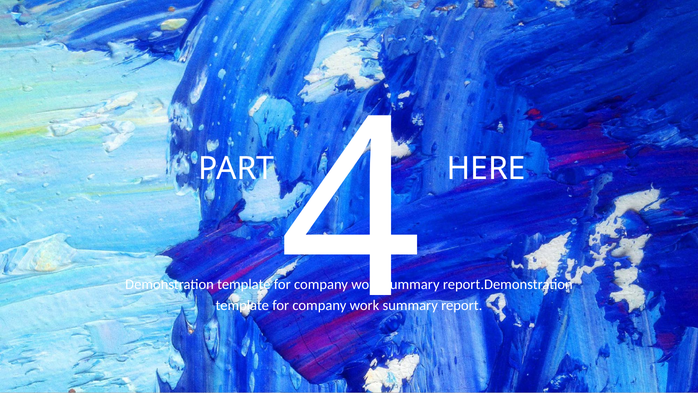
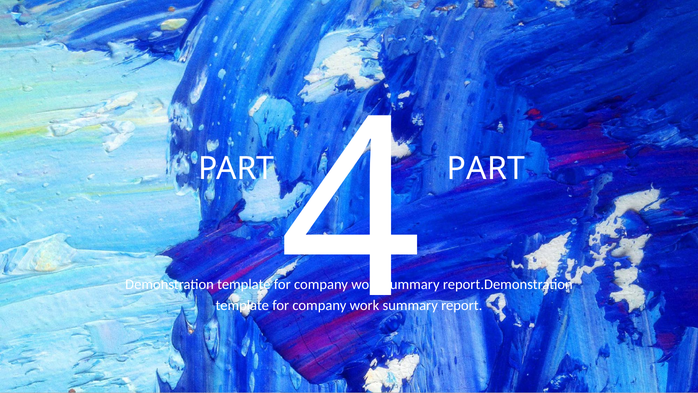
HERE at (486, 169): HERE -> PART
